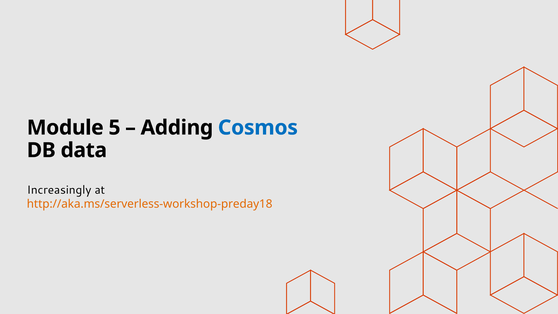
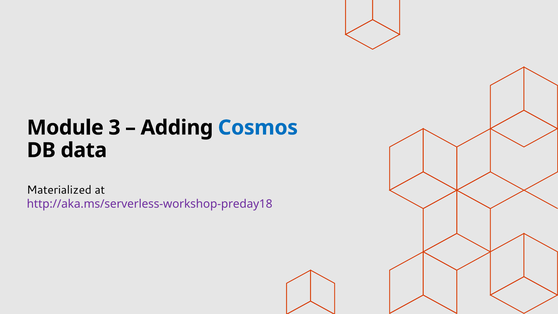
5: 5 -> 3
Increasingly: Increasingly -> Materialized
http://aka.ms/serverless-workshop-preday18 colour: orange -> purple
